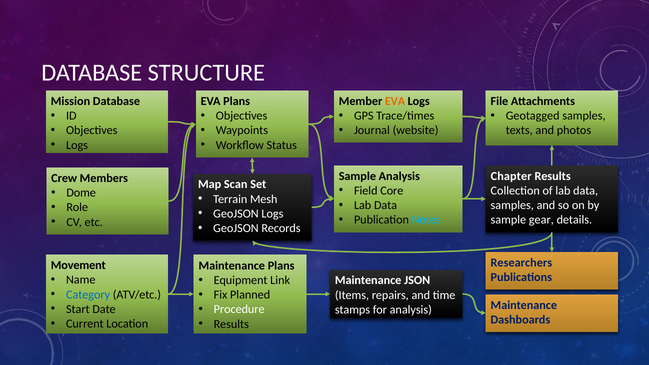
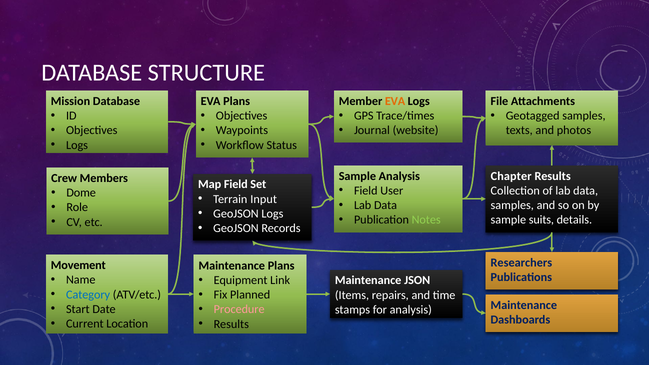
Map Scan: Scan -> Field
Core: Core -> User
Mesh: Mesh -> Input
Notes colour: light blue -> light green
gear: gear -> suits
Procedure colour: white -> pink
